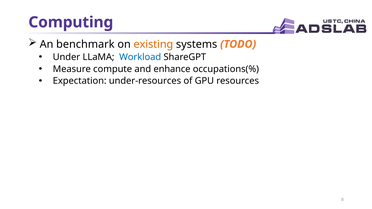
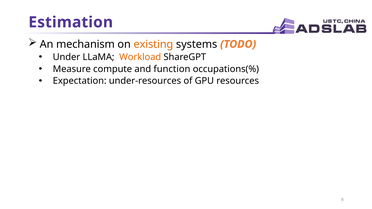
Computing: Computing -> Estimation
benchmark: benchmark -> mechanism
Workload colour: blue -> orange
enhance: enhance -> function
